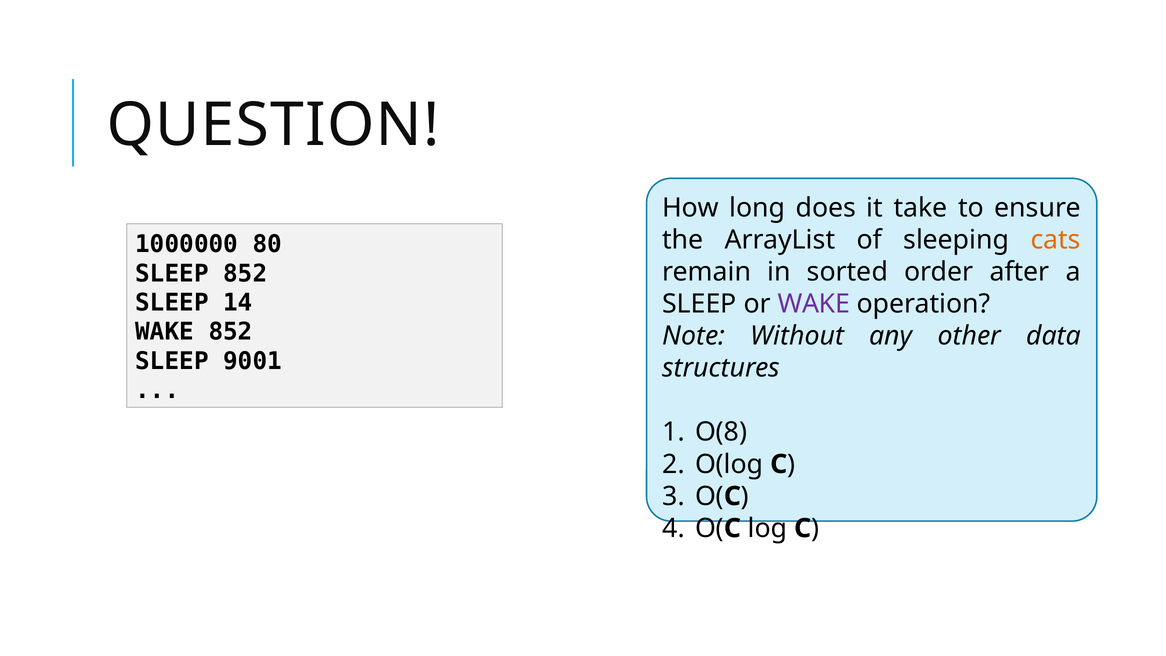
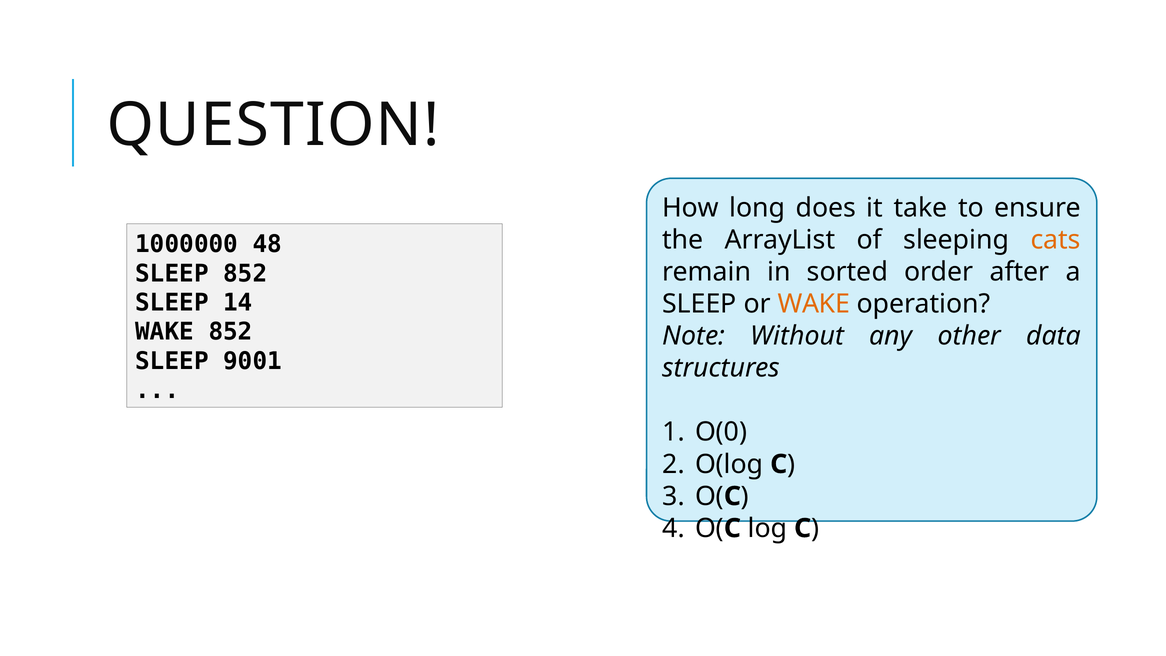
80: 80 -> 48
WAKE at (814, 304) colour: purple -> orange
O(8: O(8 -> O(0
